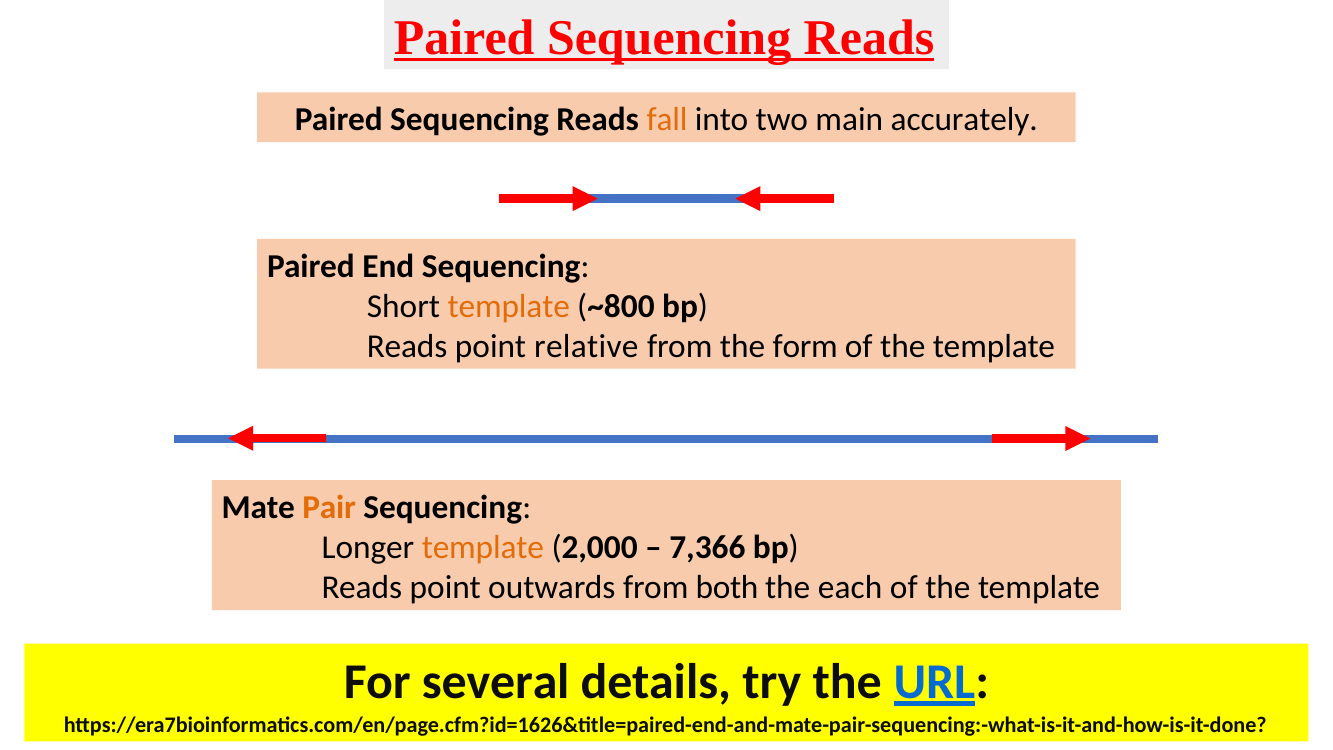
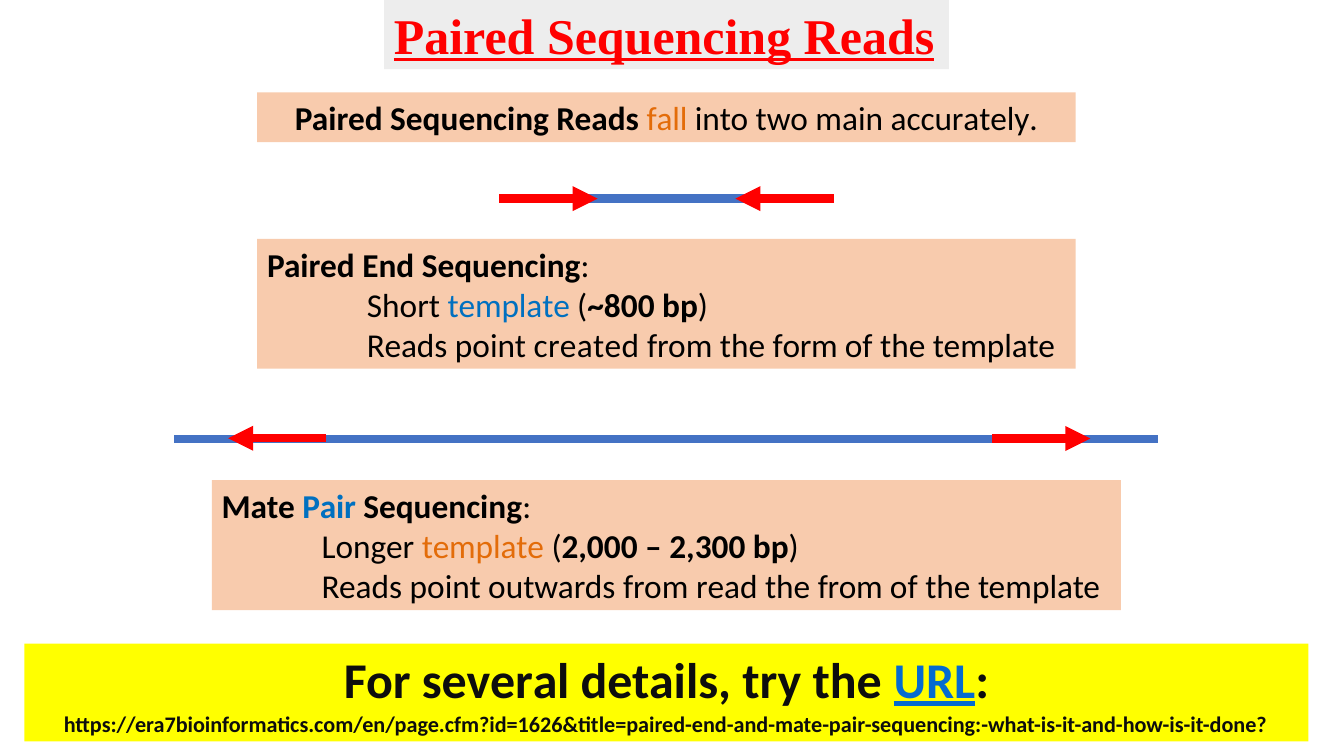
template at (509, 306) colour: orange -> blue
relative: relative -> created
Pair colour: orange -> blue
7,366: 7,366 -> 2,300
both: both -> read
the each: each -> from
